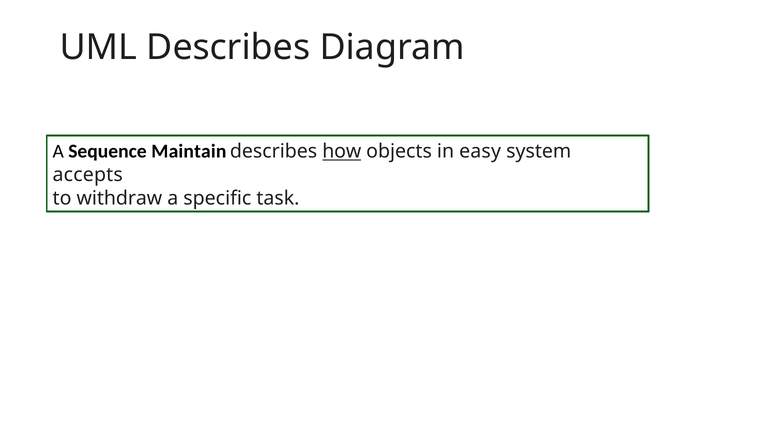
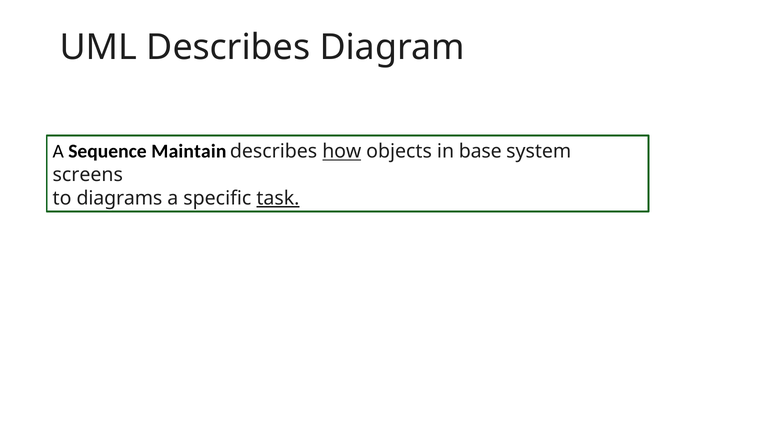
easy: easy -> base
accepts: accepts -> screens
withdraw: withdraw -> diagrams
task underline: none -> present
